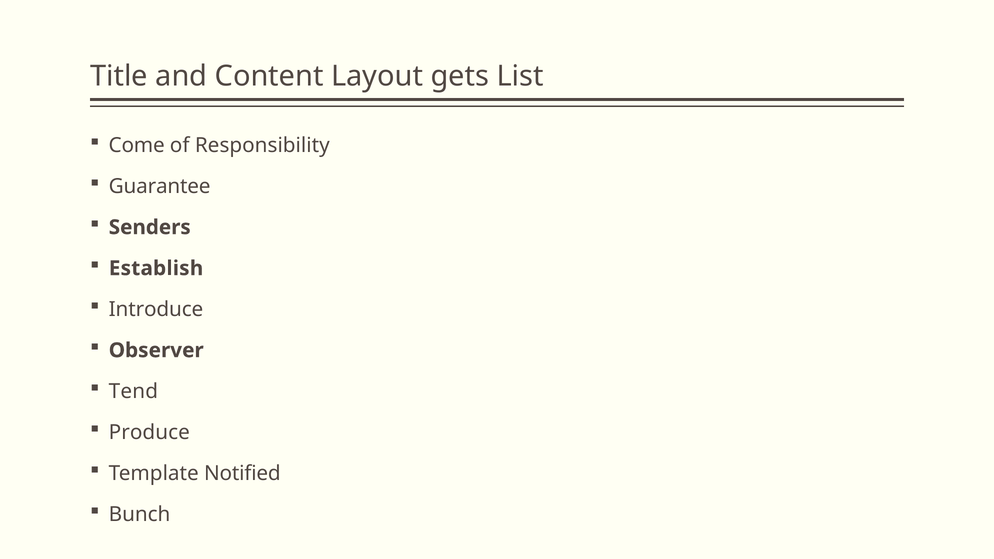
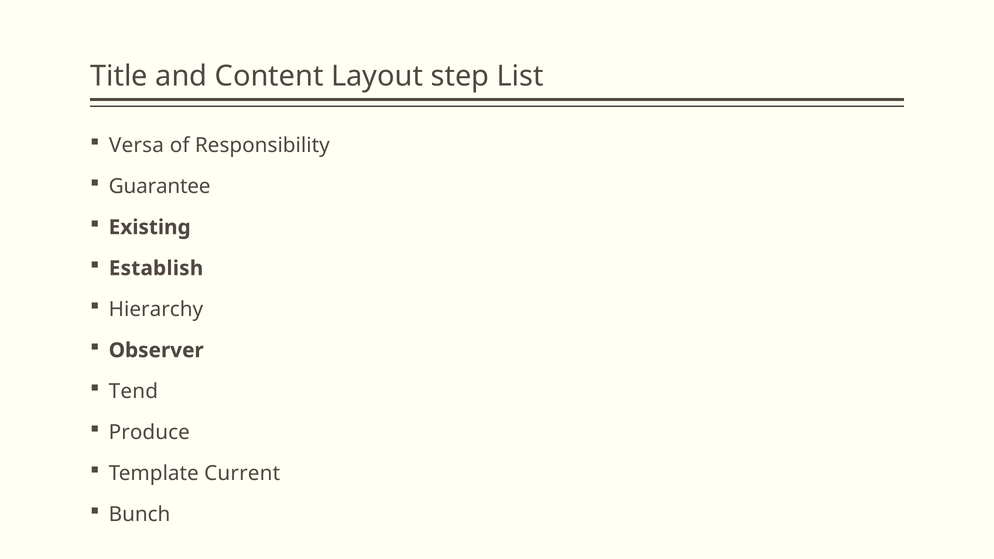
gets: gets -> step
Come: Come -> Versa
Senders: Senders -> Existing
Introduce: Introduce -> Hierarchy
Notified: Notified -> Current
